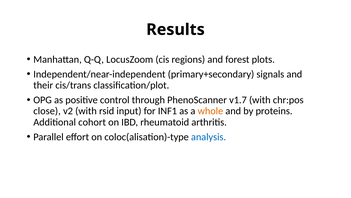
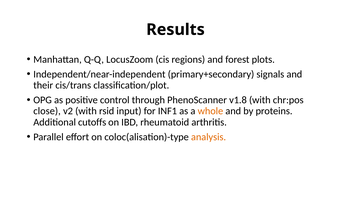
v1.7: v1.7 -> v1.8
cohort: cohort -> cutoffs
analysis colour: blue -> orange
